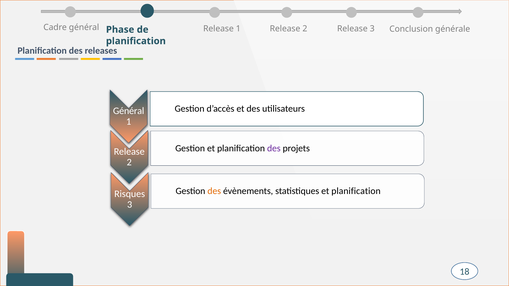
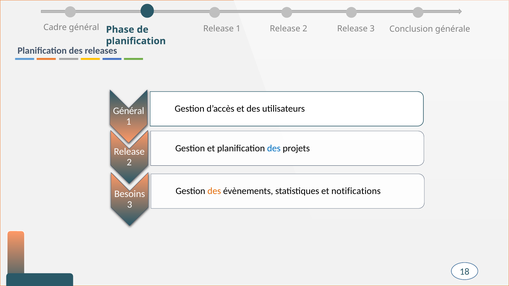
des at (274, 148) colour: purple -> blue
statistiques et planification: planification -> notifications
Risques: Risques -> Besoins
